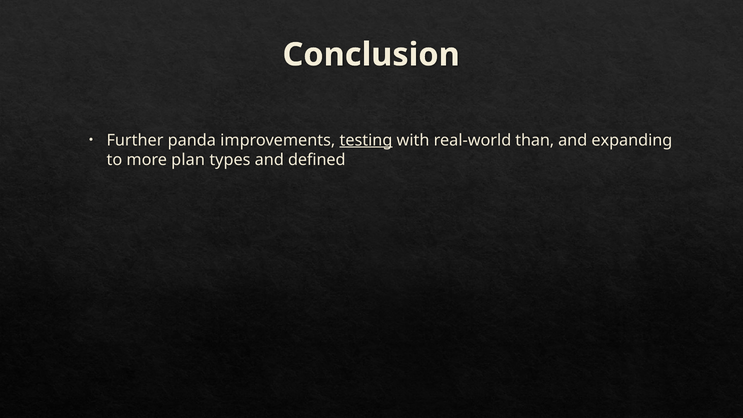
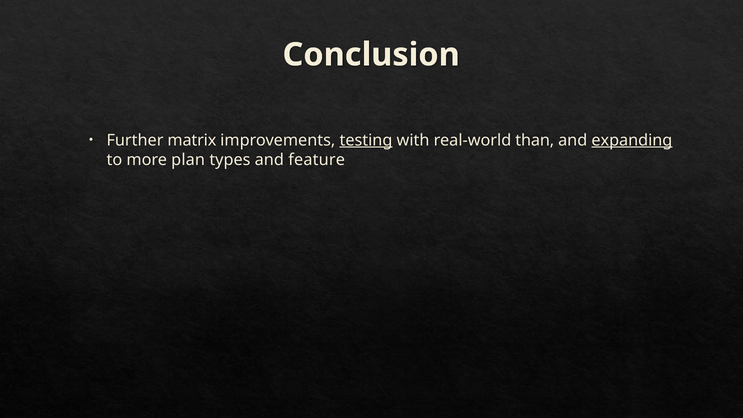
panda: panda -> matrix
expanding underline: none -> present
defined: defined -> feature
